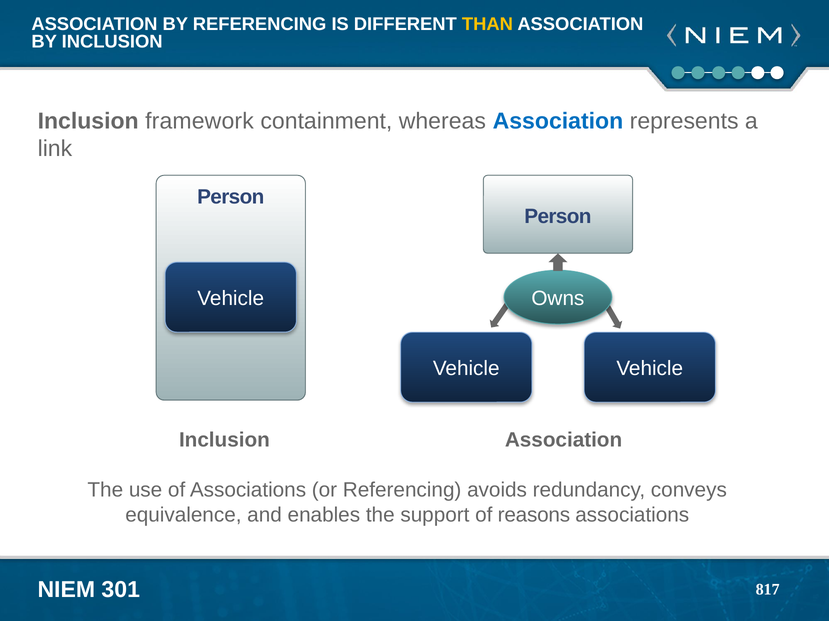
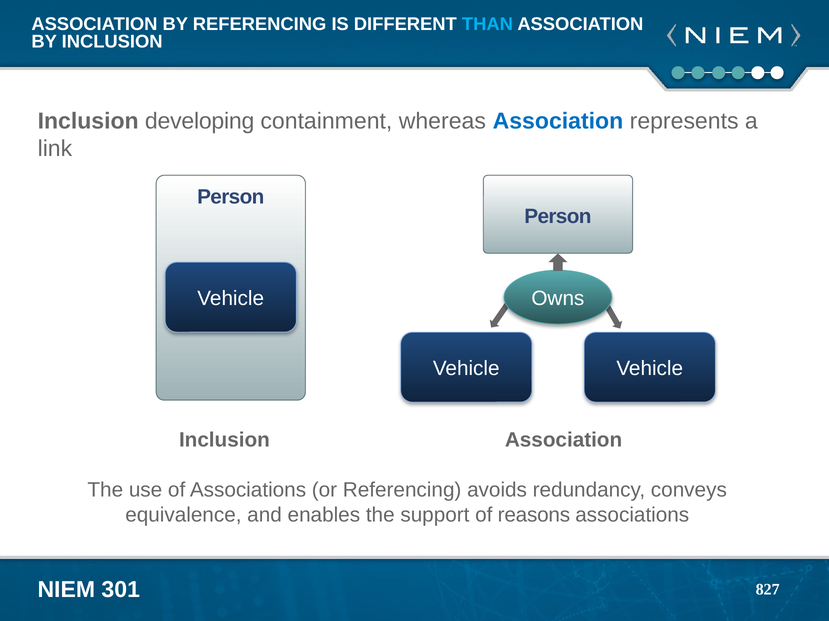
THAN colour: yellow -> light blue
framework: framework -> developing
817: 817 -> 827
